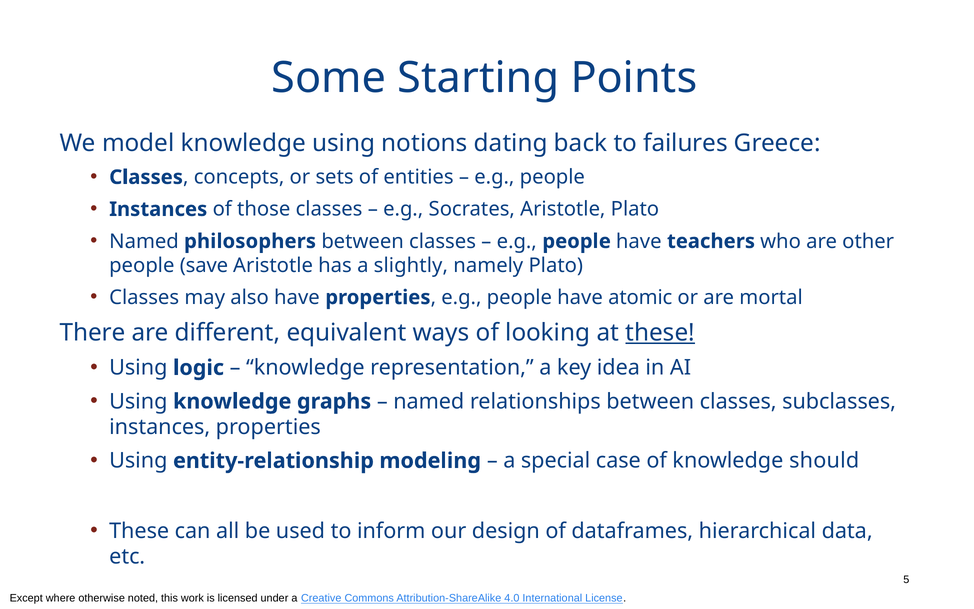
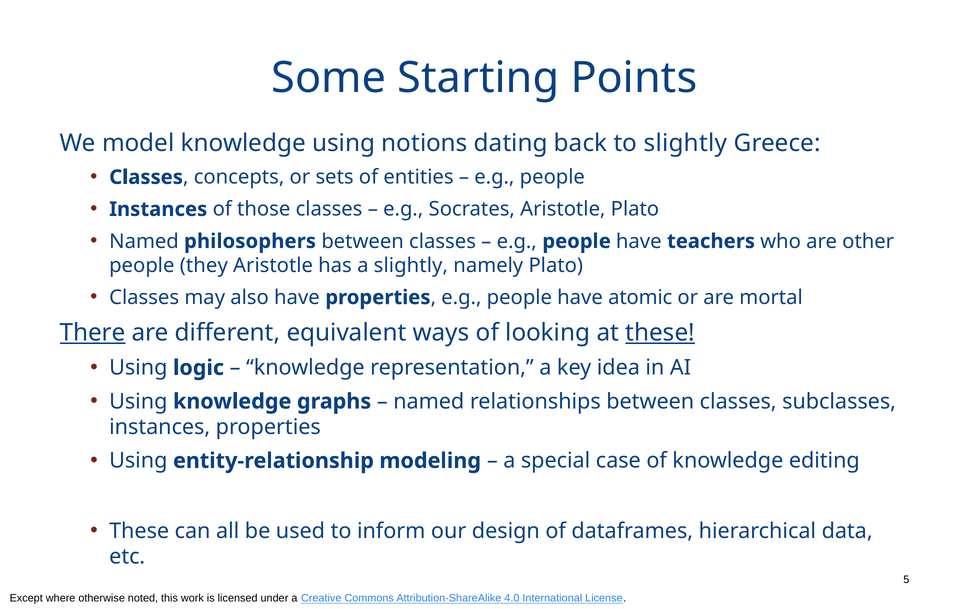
to failures: failures -> slightly
save: save -> they
There underline: none -> present
should: should -> editing
